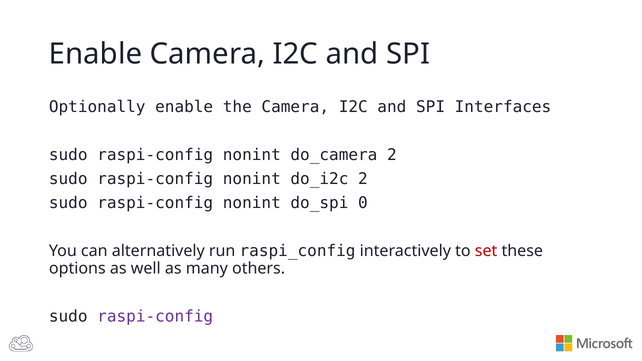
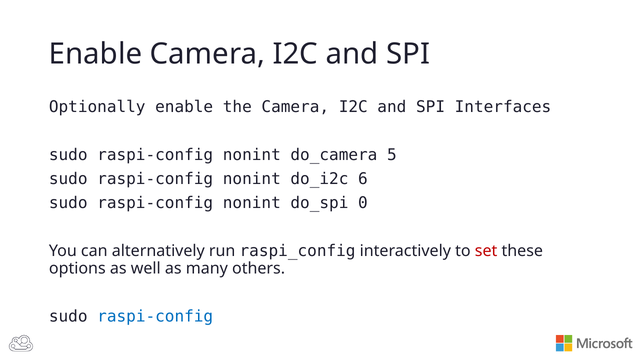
do_camera 2: 2 -> 5
do_i2c 2: 2 -> 6
raspi-config at (155, 317) colour: purple -> blue
